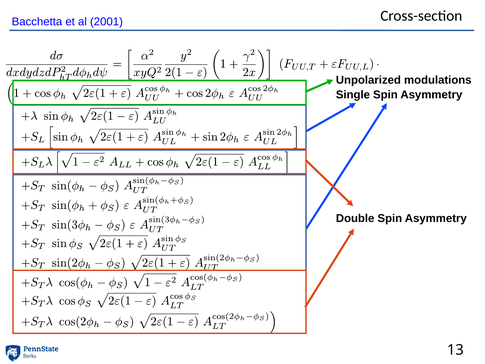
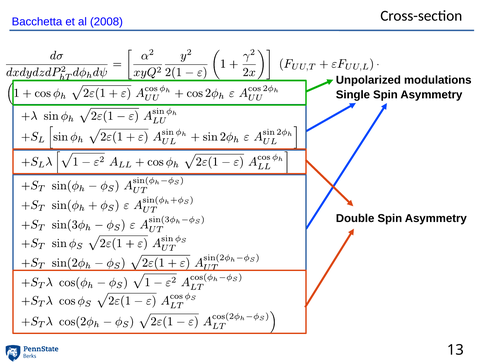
2001: 2001 -> 2008
